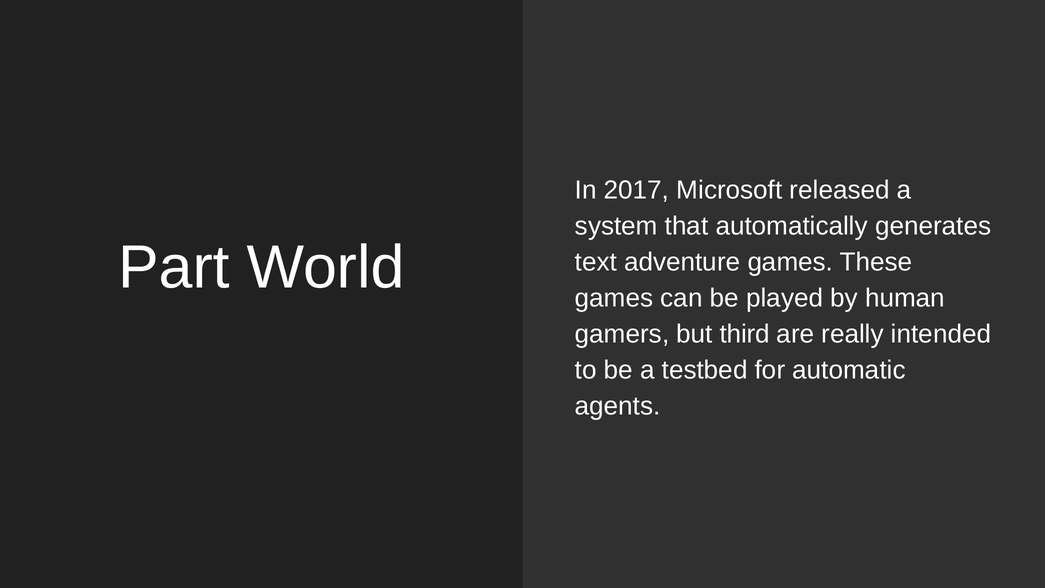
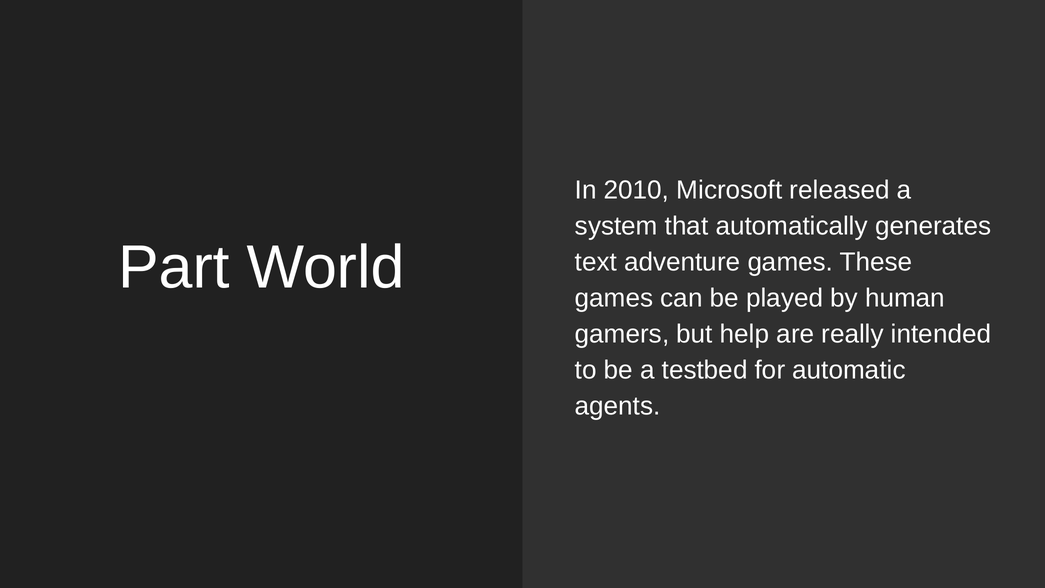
2017: 2017 -> 2010
third: third -> help
